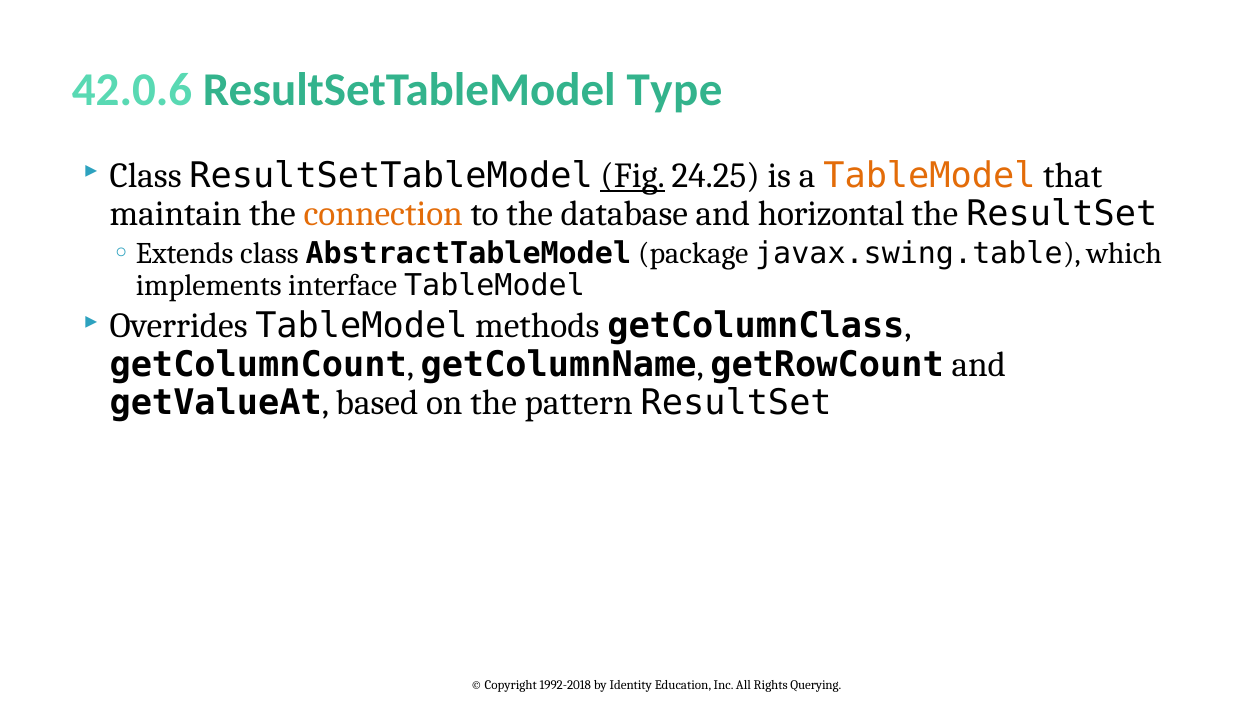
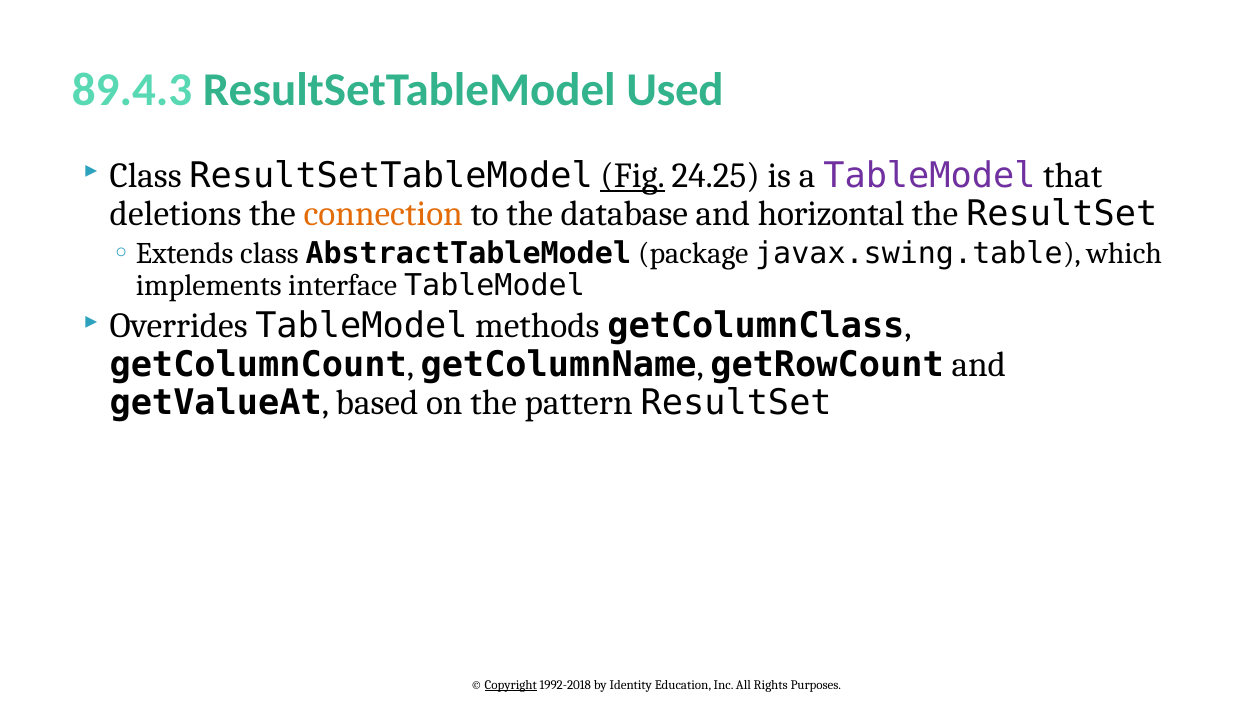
42.0.6: 42.0.6 -> 89.4.3
Type: Type -> Used
TableModel at (929, 176) colour: orange -> purple
maintain: maintain -> deletions
Copyright underline: none -> present
Querying: Querying -> Purposes
